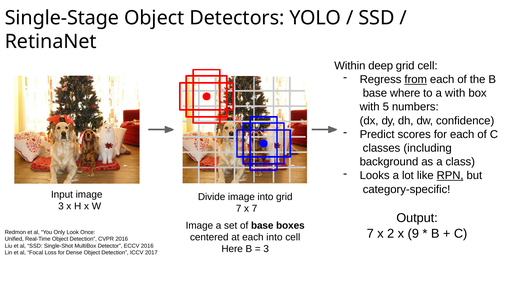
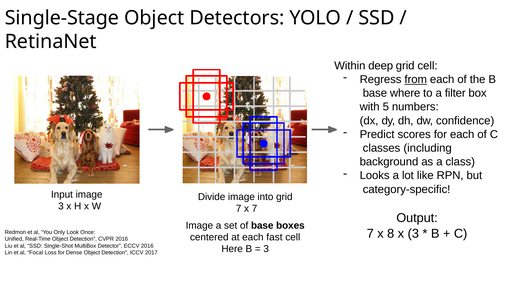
a with: with -> filter
RPN underline: present -> none
2: 2 -> 8
x 9: 9 -> 3
each into: into -> fast
